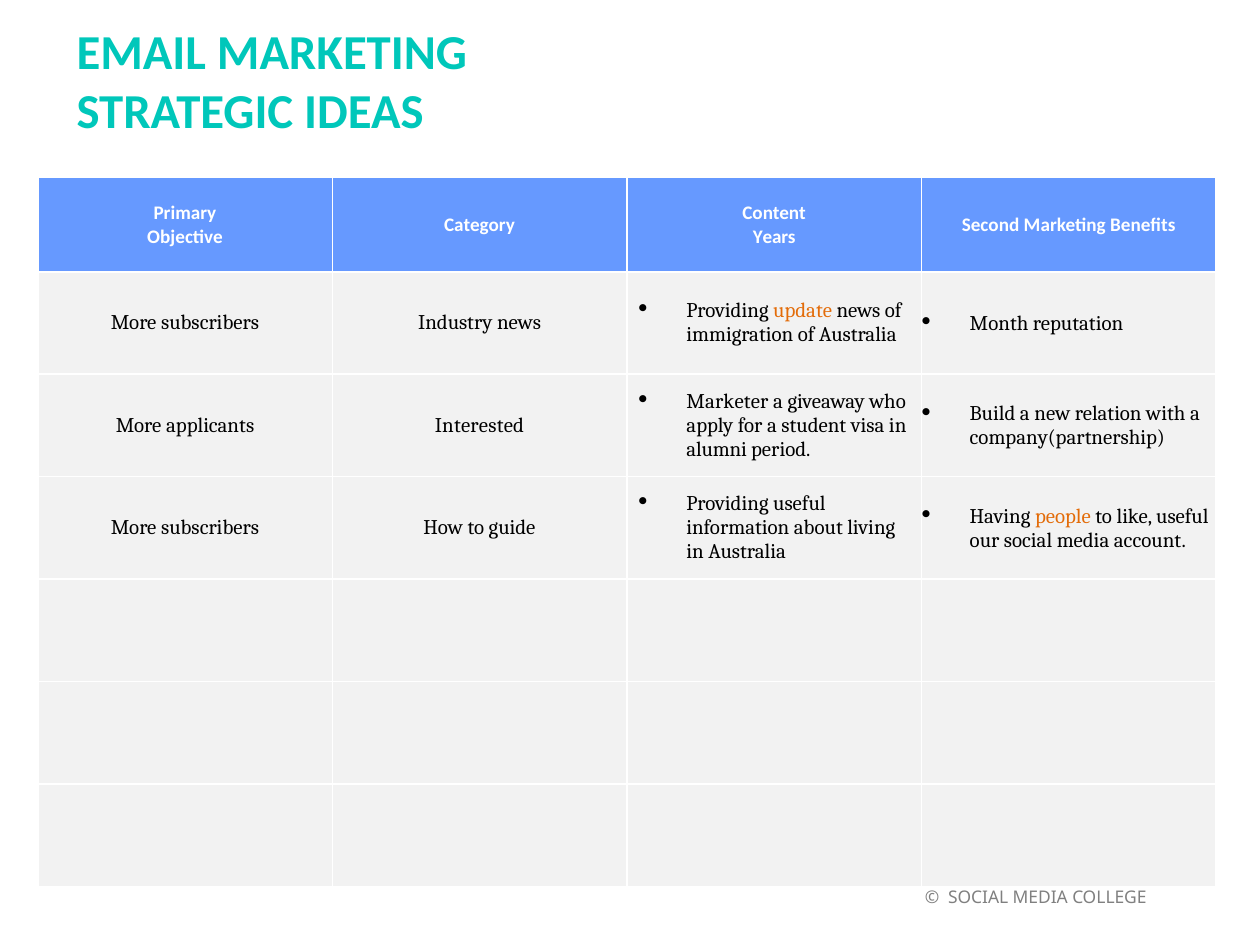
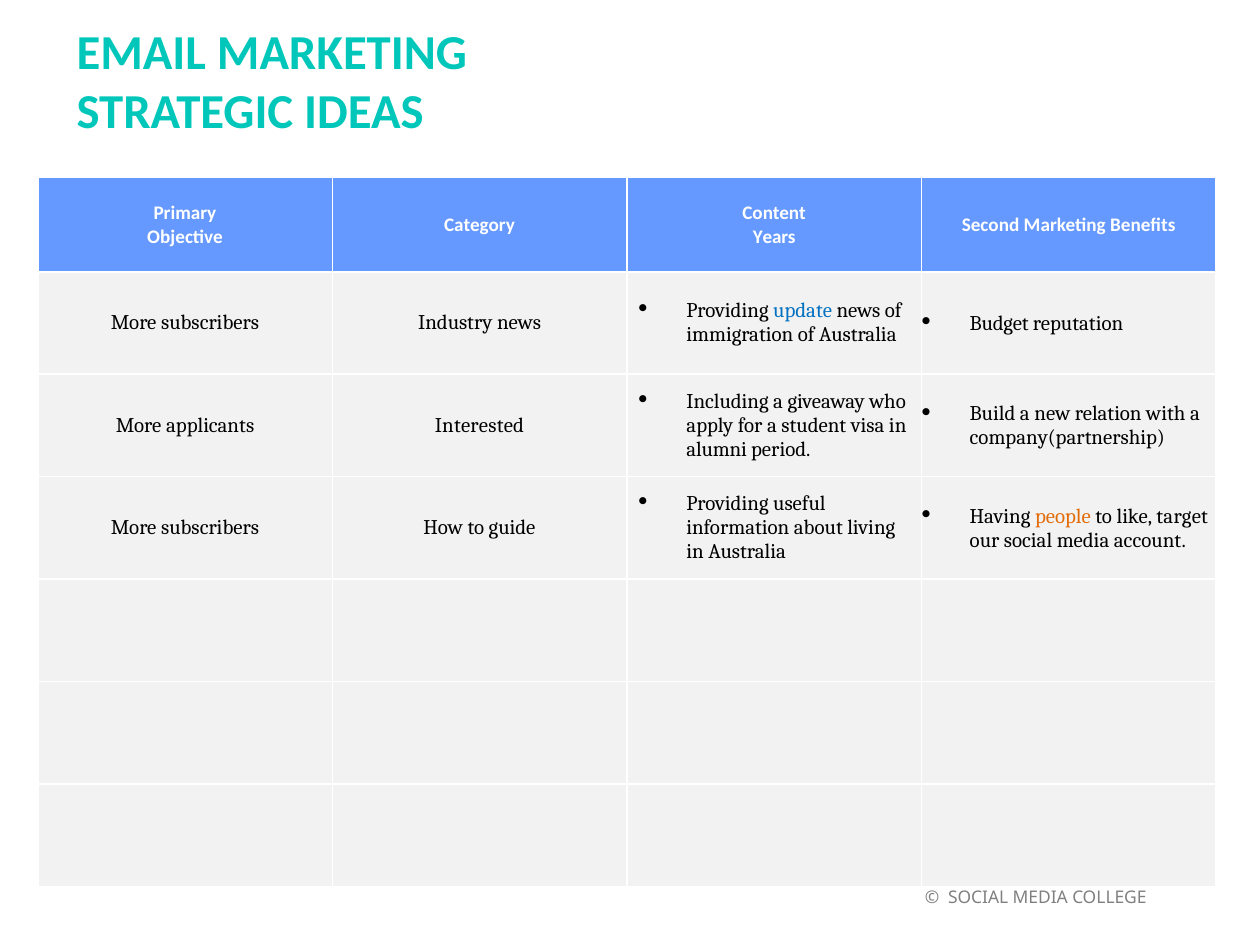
update colour: orange -> blue
Month: Month -> Budget
Marketer: Marketer -> Including
like useful: useful -> target
